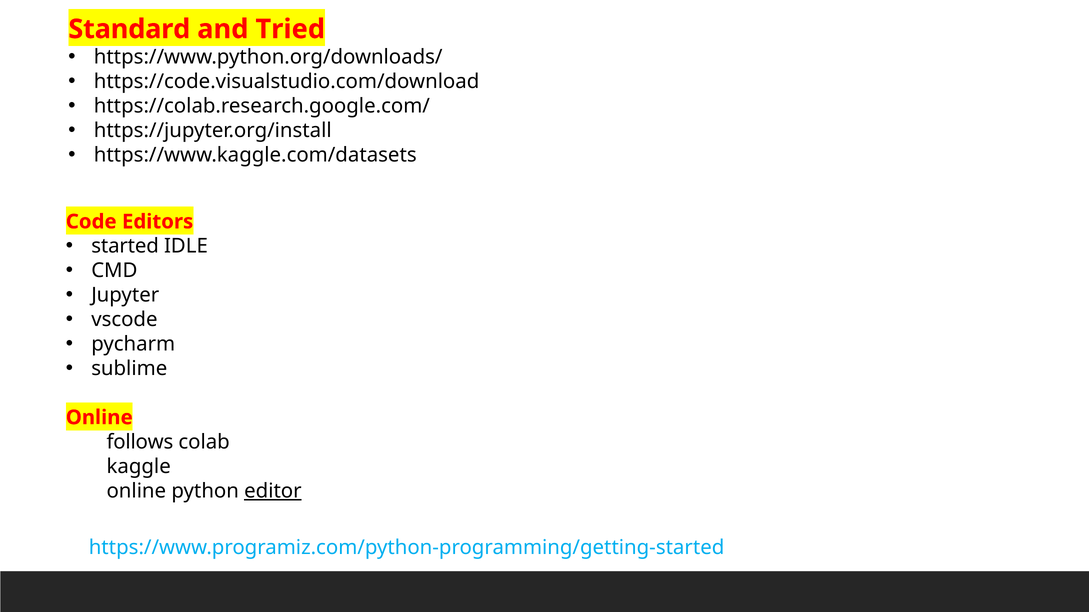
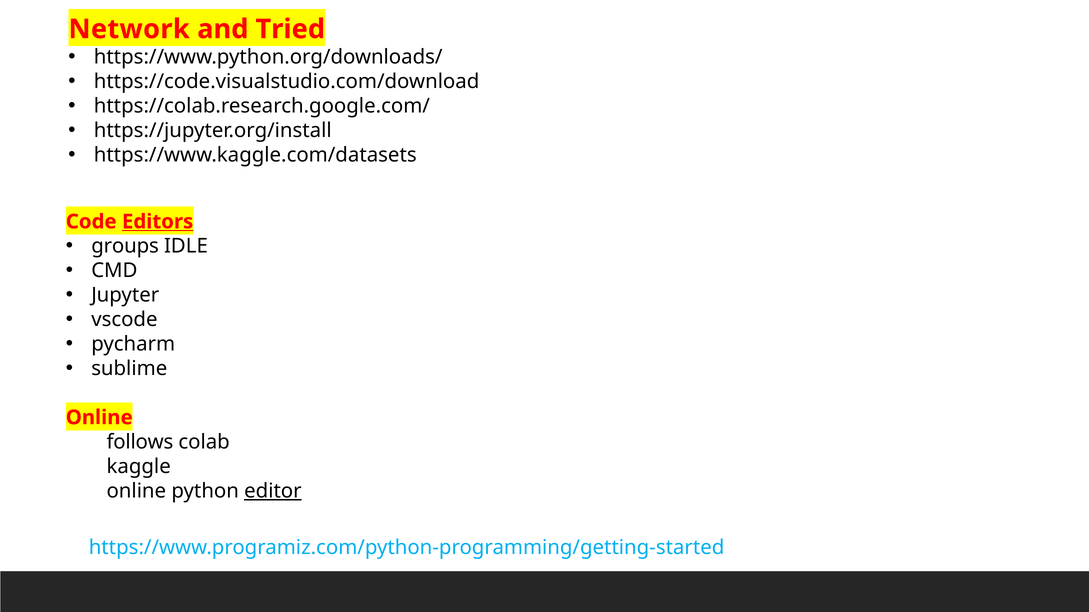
Standard: Standard -> Network
Editors underline: none -> present
started: started -> groups
